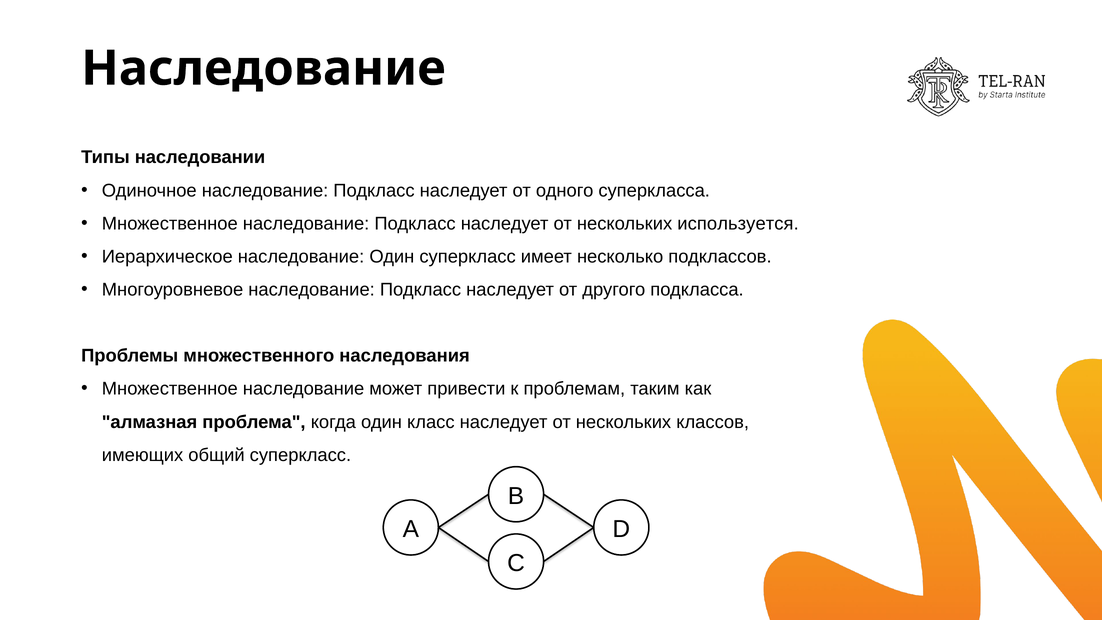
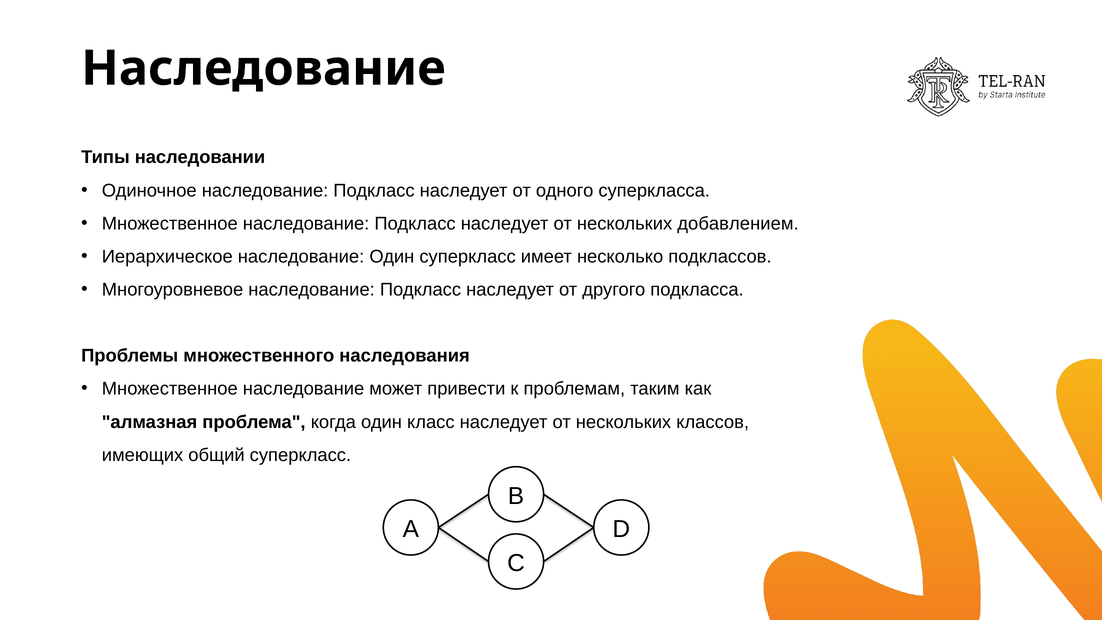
используется: используется -> добавлением
